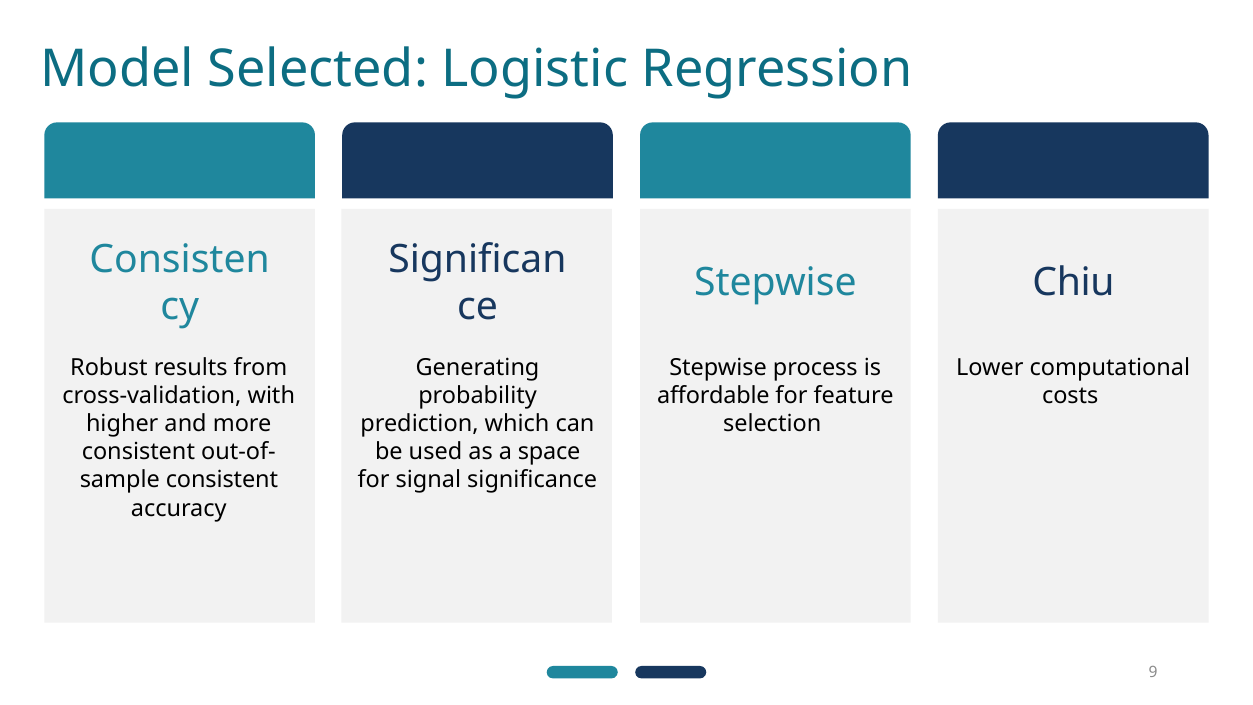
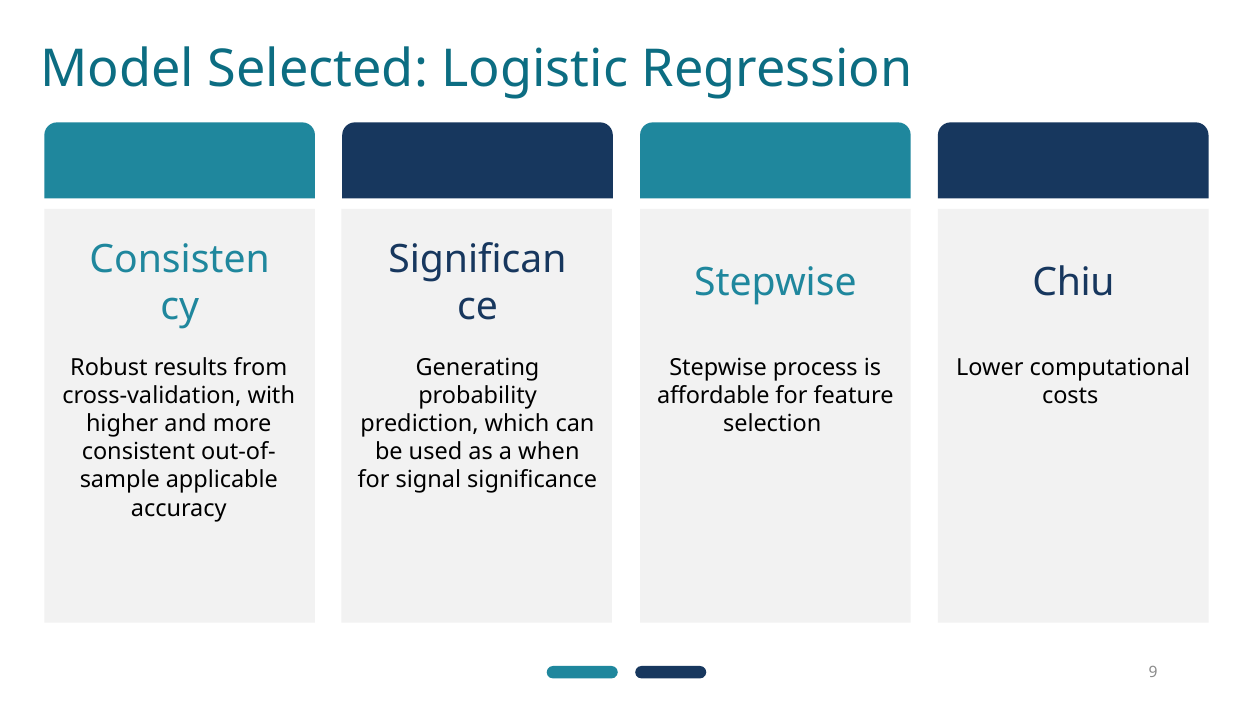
space: space -> when
consistent at (222, 480): consistent -> applicable
